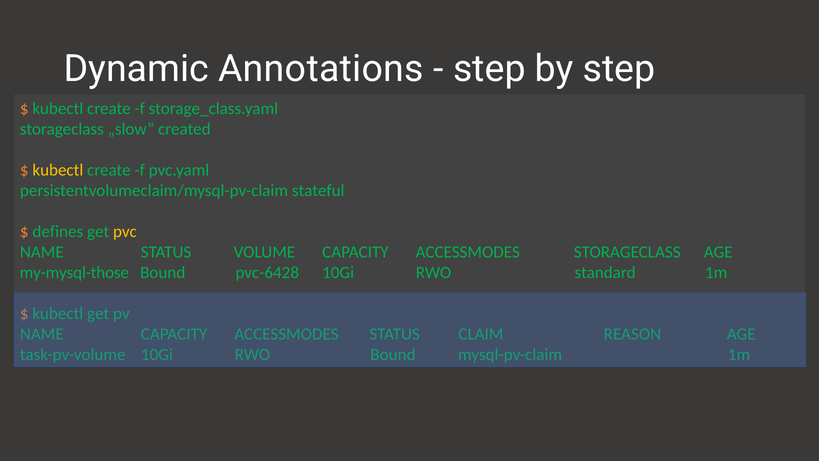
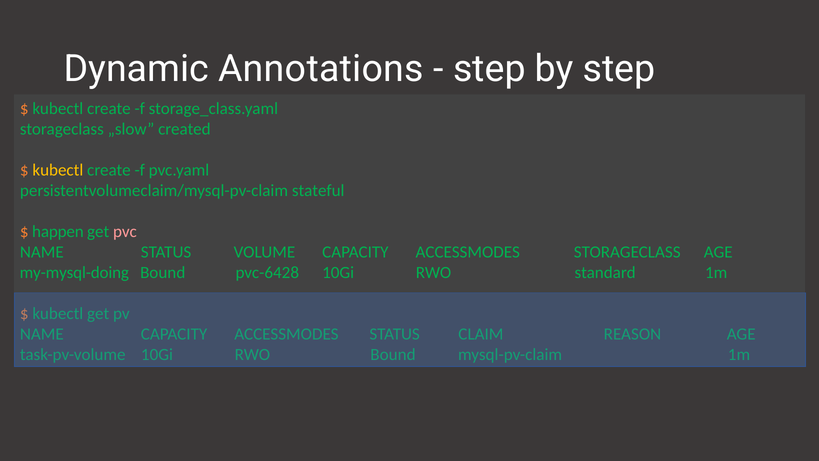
defines: defines -> happen
pvc colour: yellow -> pink
my-mysql-those: my-mysql-those -> my-mysql-doing
